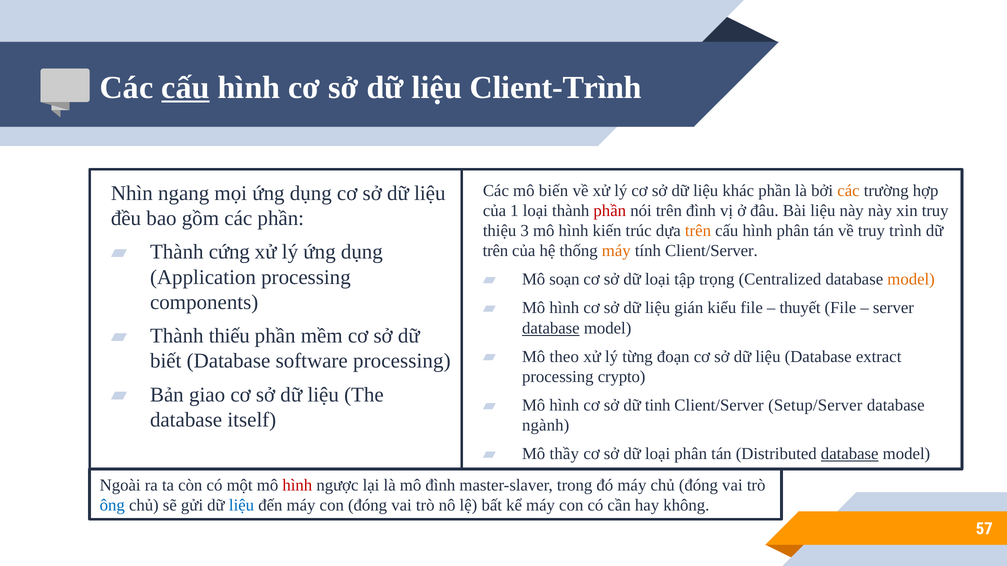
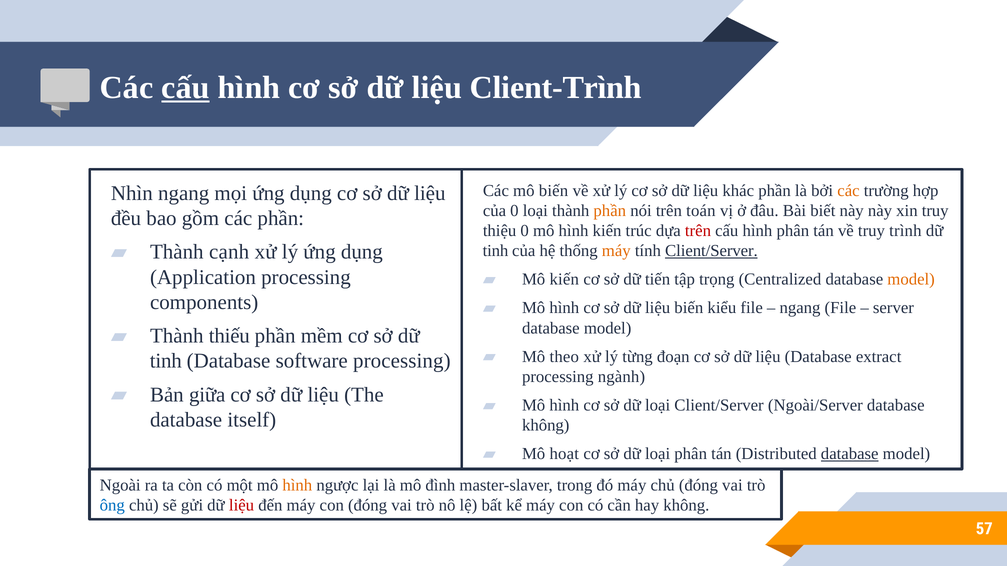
của 1: 1 -> 0
phần at (610, 211) colour: red -> orange
trên đình: đình -> toán
Bài liệu: liệu -> biết
thiệu 3: 3 -> 0
trên at (698, 231) colour: orange -> red
cứng: cứng -> cạnh
trên at (495, 251): trên -> tinh
Client/Server at (711, 251) underline: none -> present
Mô soạn: soạn -> kiến
loại at (658, 280): loại -> tiến
liệu gián: gián -> biến
thuyết at (800, 308): thuyết -> ngang
database at (551, 328) underline: present -> none
biết at (166, 361): biết -> tinh
crypto: crypto -> ngành
giao: giao -> giữa
tinh at (658, 406): tinh -> loại
Setup/Server: Setup/Server -> Ngoài/Server
ngành at (546, 426): ngành -> không
thầy: thầy -> hoạt
hình at (297, 486) colour: red -> orange
liệu at (242, 506) colour: blue -> red
